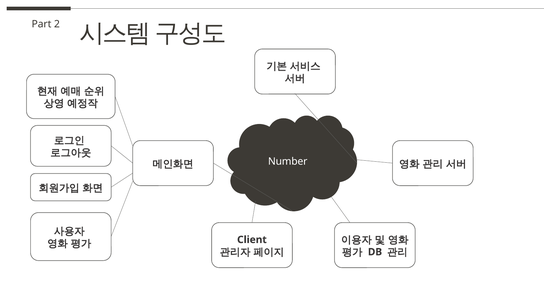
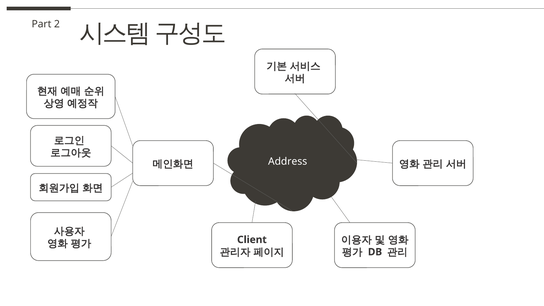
Number: Number -> Address
